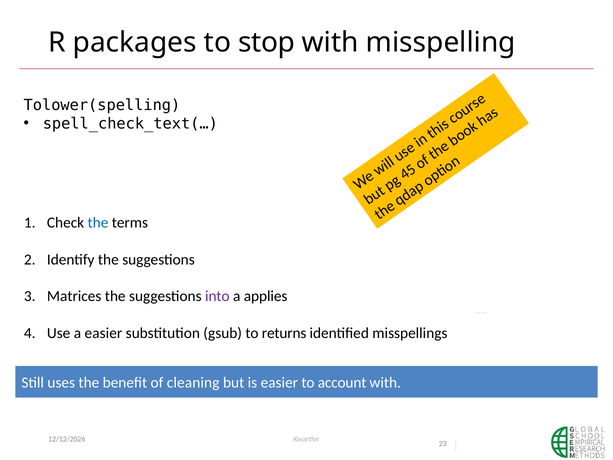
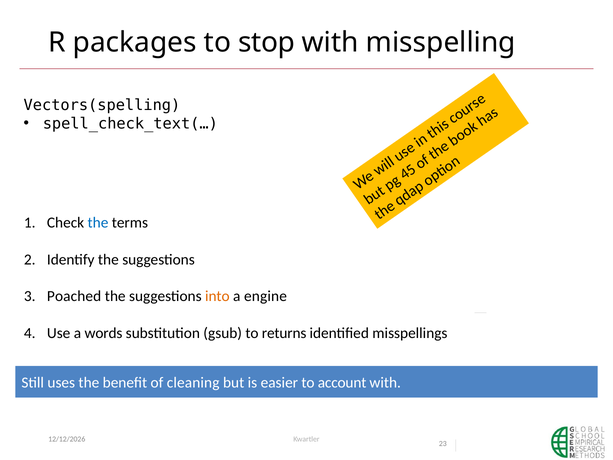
Tolower(spelling: Tolower(spelling -> Vectors(spelling
Matrices: Matrices -> Poached
into colour: purple -> orange
applies: applies -> engine
a easier: easier -> words
